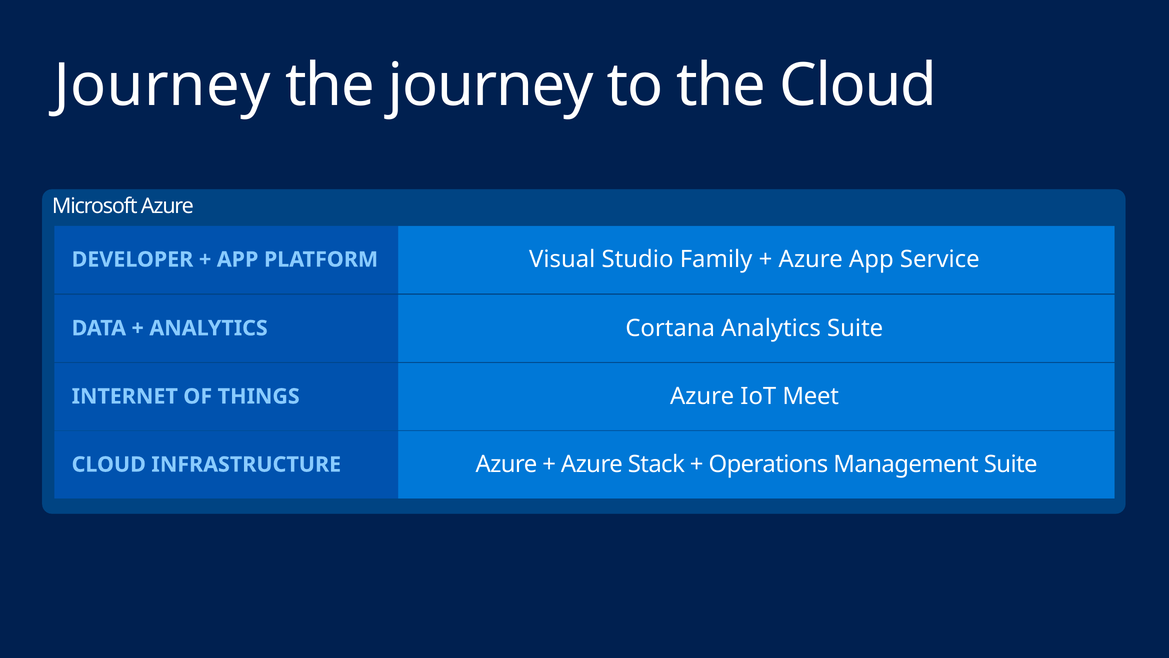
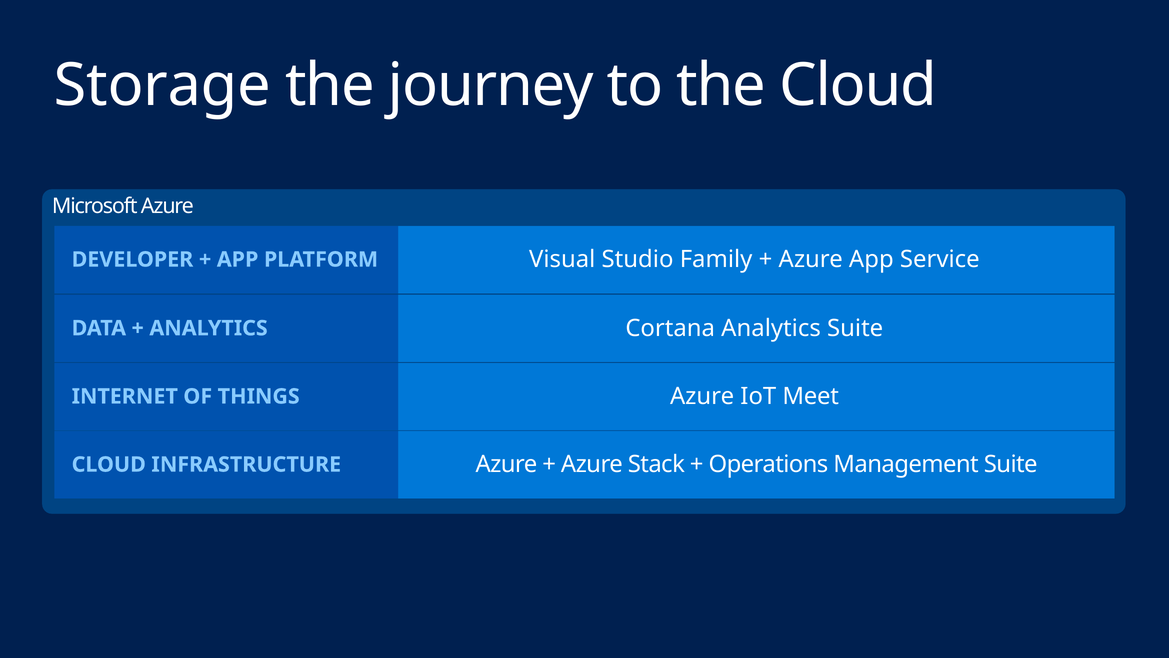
Journey at (162, 86): Journey -> Storage
